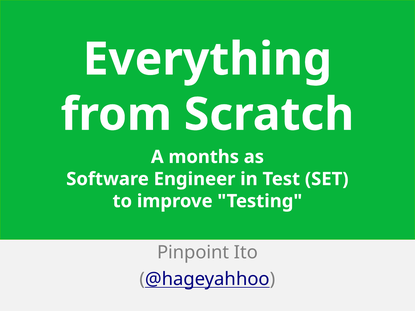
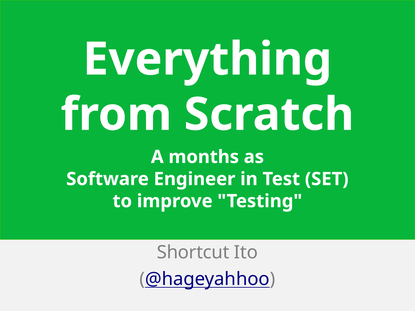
Pinpoint: Pinpoint -> Shortcut
